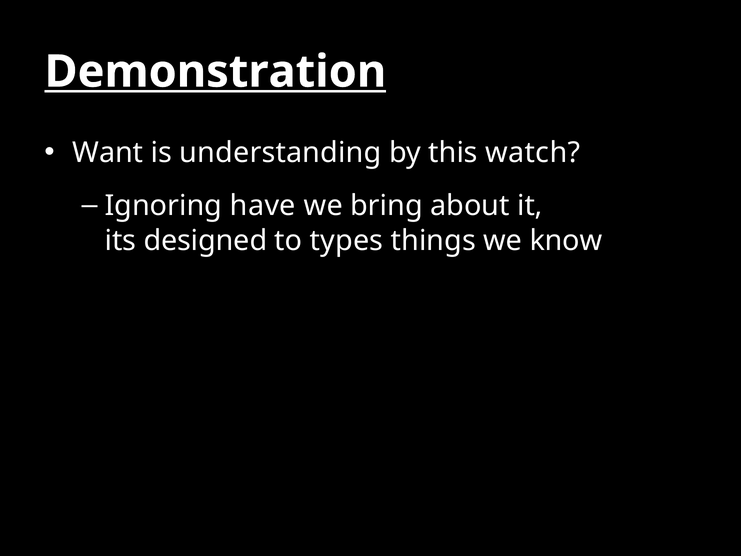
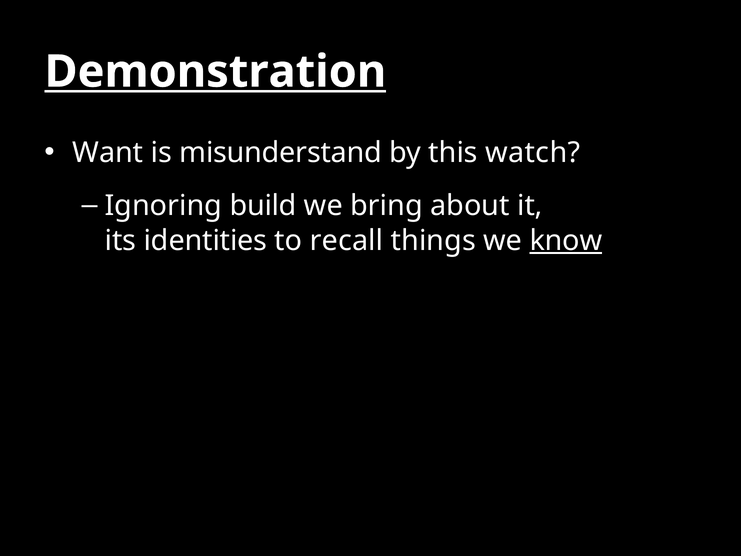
understanding: understanding -> misunderstand
have: have -> build
designed: designed -> identities
types: types -> recall
know underline: none -> present
